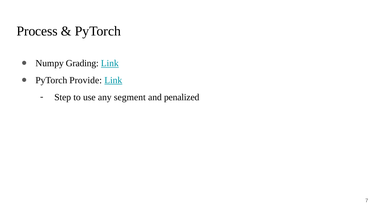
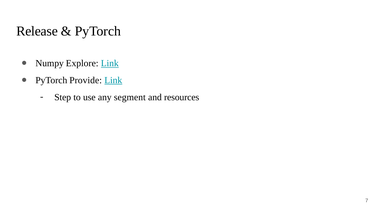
Process: Process -> Release
Grading: Grading -> Explore
penalized: penalized -> resources
